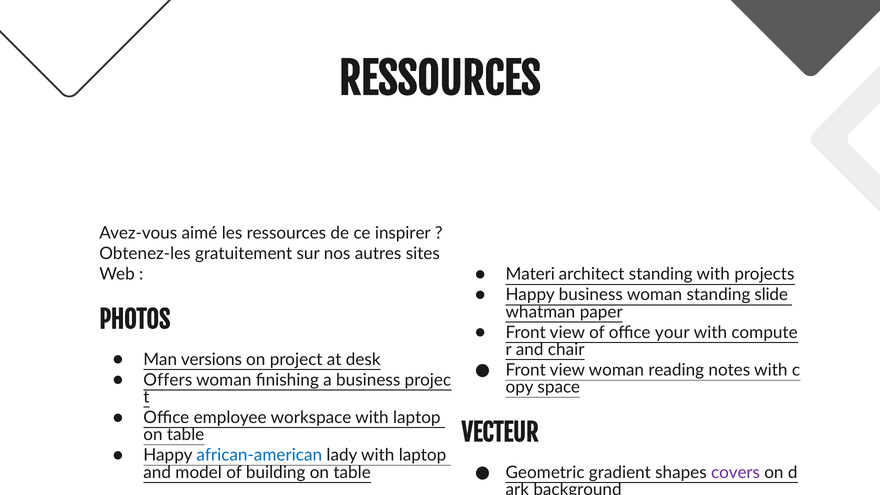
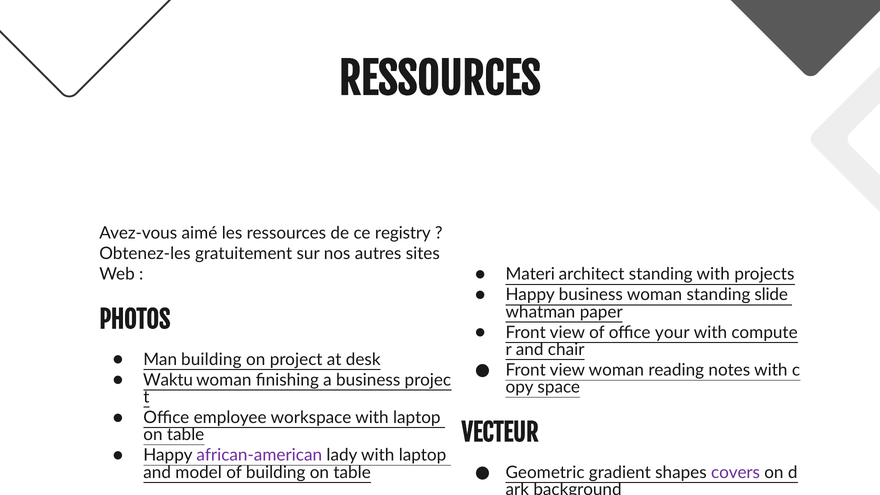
inspirer: inspirer -> registry
Man versions: versions -> building
Offers: Offers -> Waktu
african-american colour: blue -> purple
